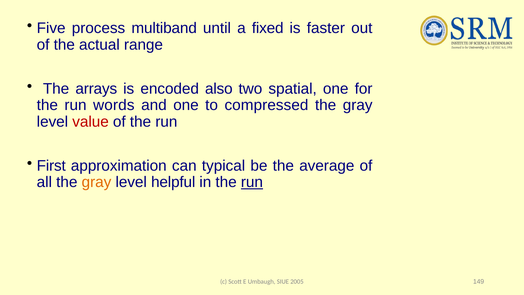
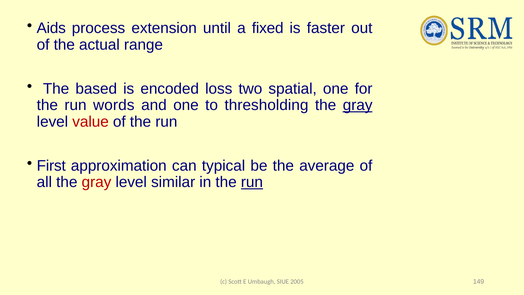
Five: Five -> Aids
multiband: multiband -> extension
arrays: arrays -> based
also: also -> loss
compressed: compressed -> thresholding
gray at (358, 105) underline: none -> present
gray at (96, 182) colour: orange -> red
helpful: helpful -> similar
